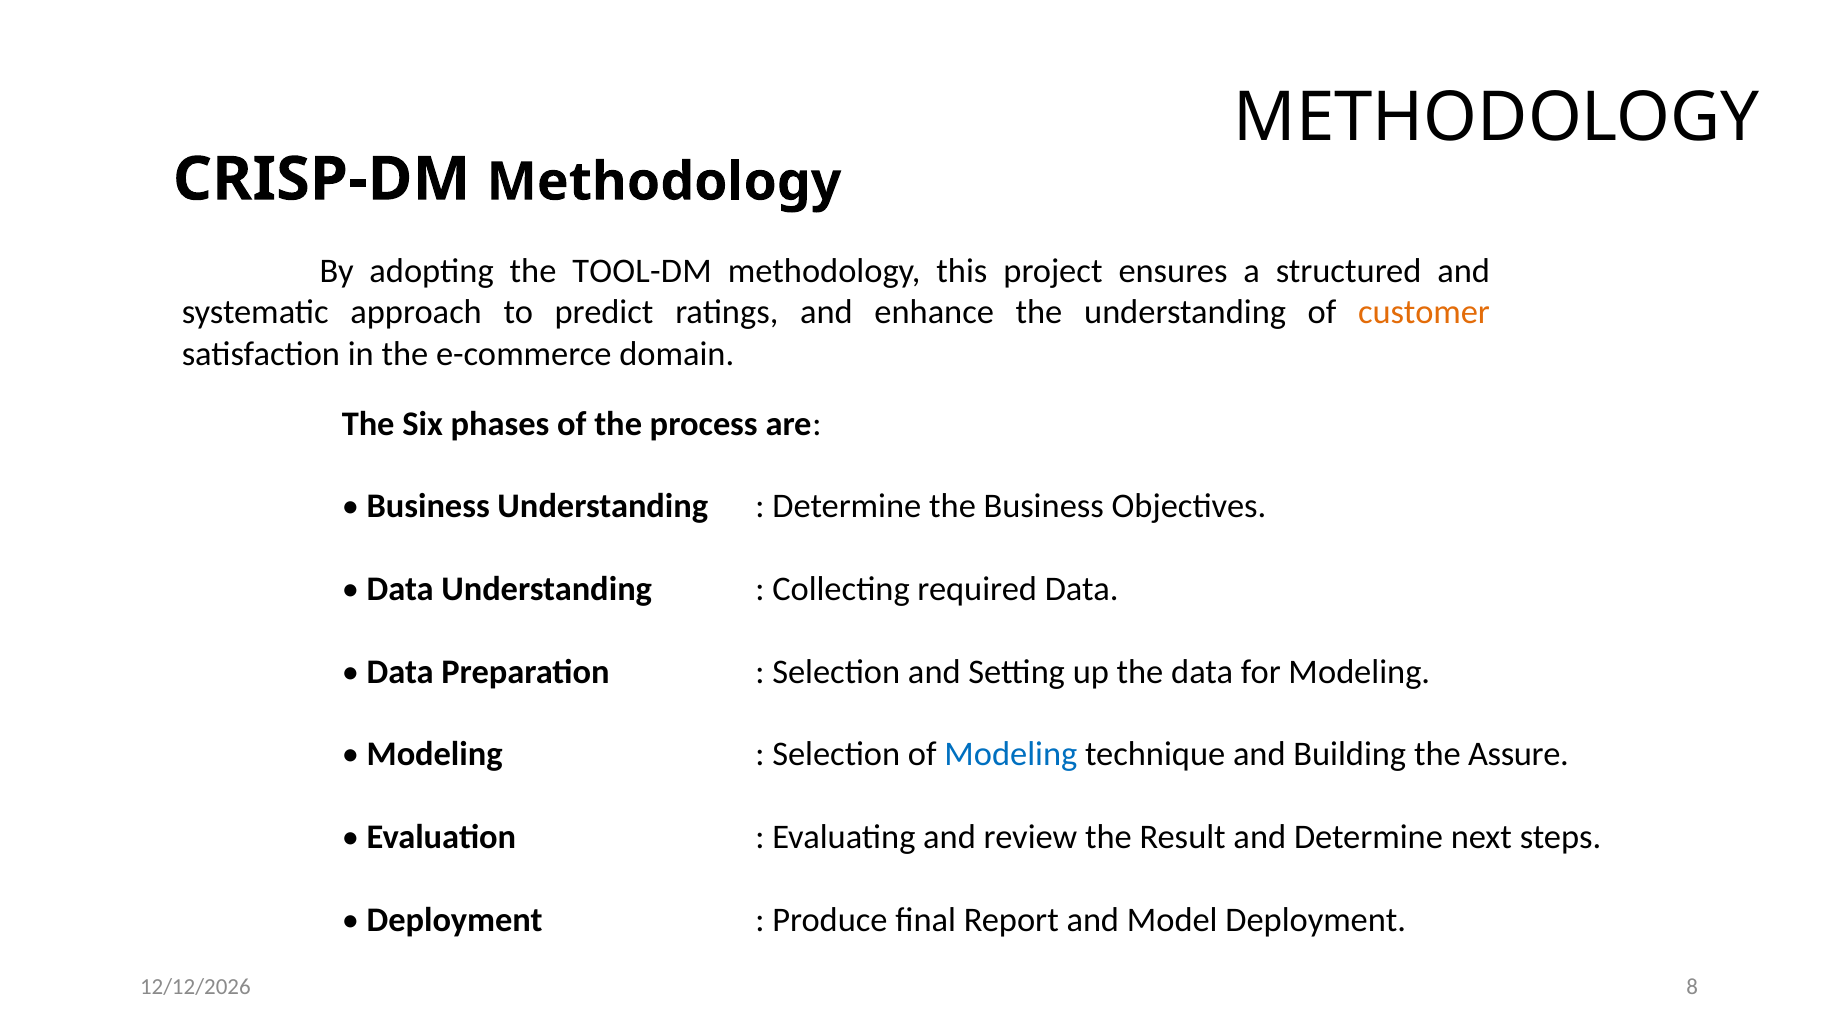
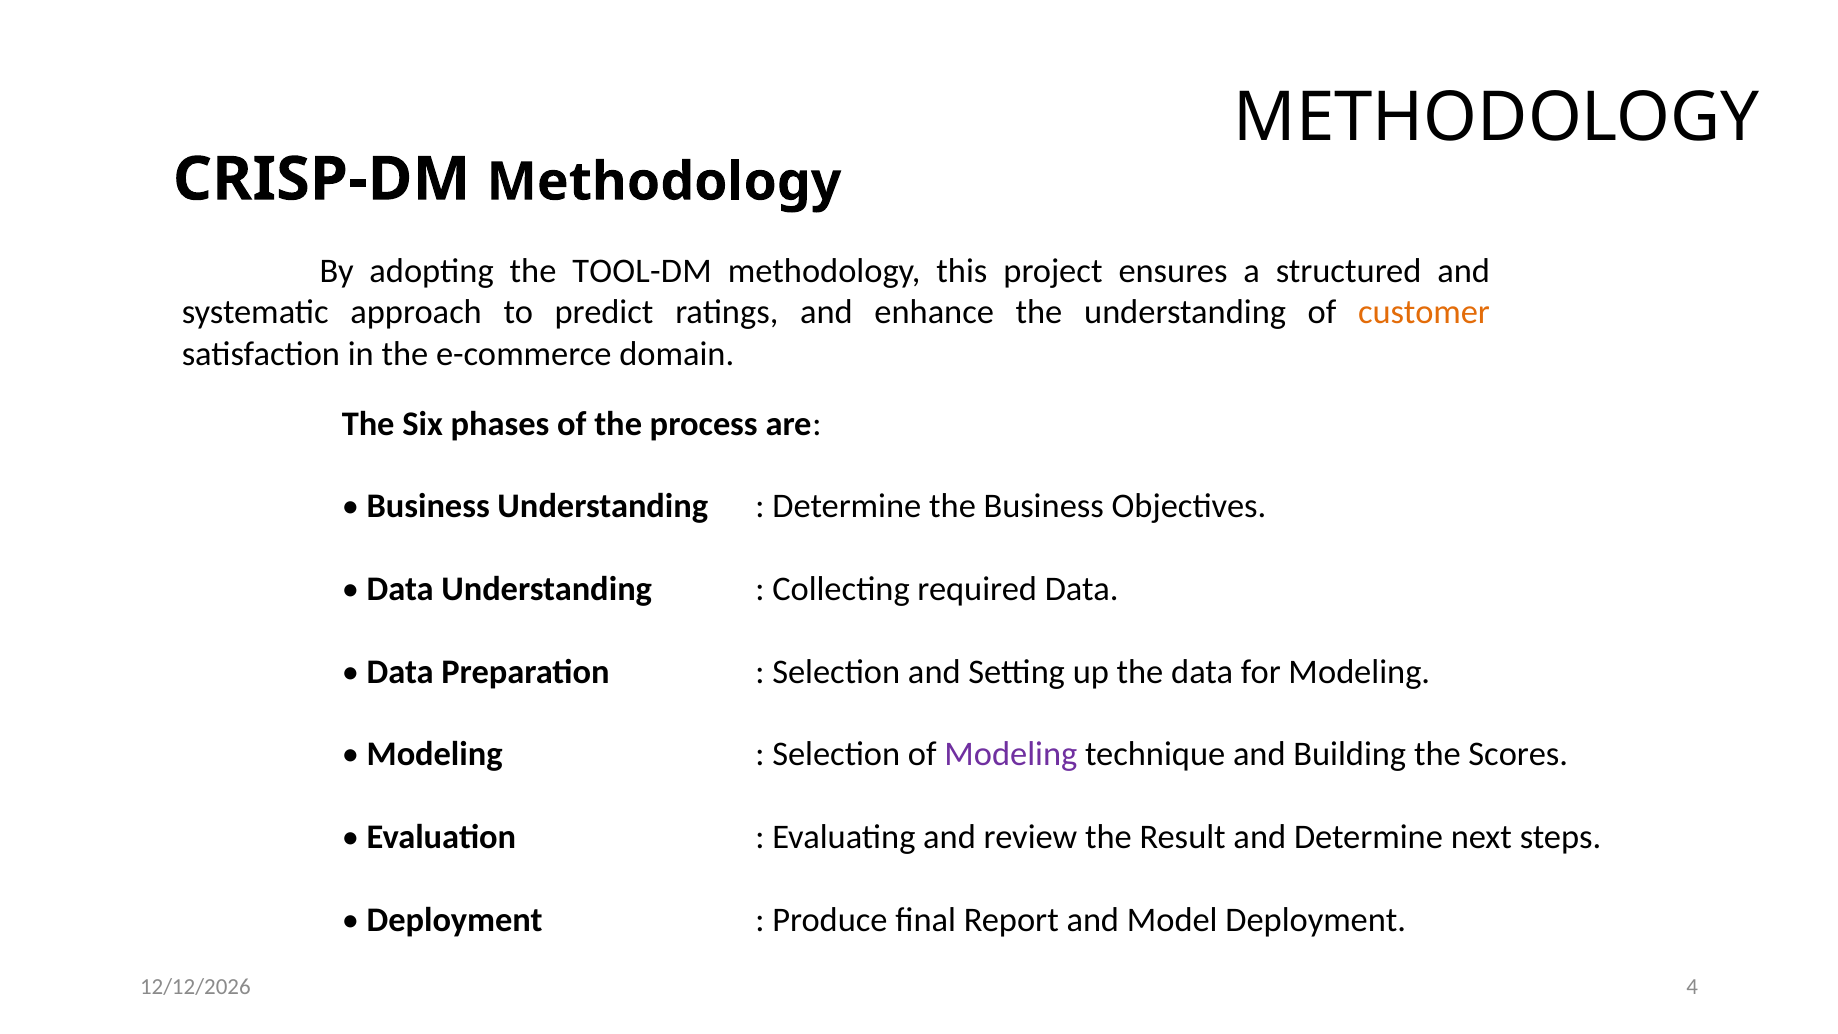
Modeling at (1011, 755) colour: blue -> purple
Assure: Assure -> Scores
8: 8 -> 4
